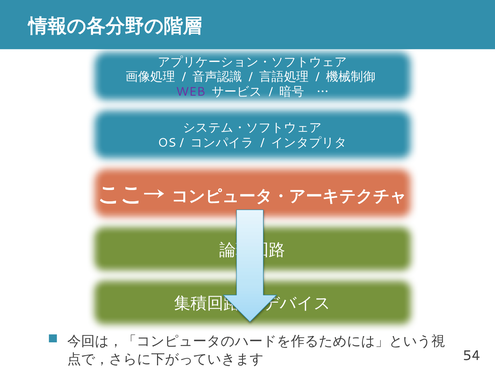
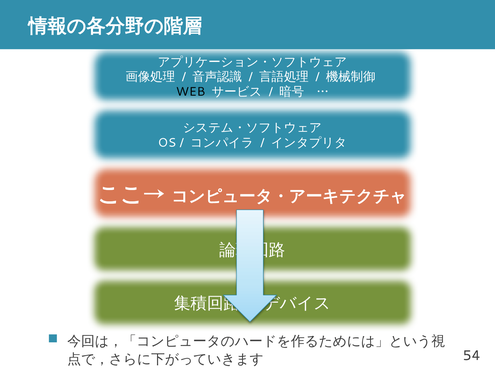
WEB colour: purple -> black
